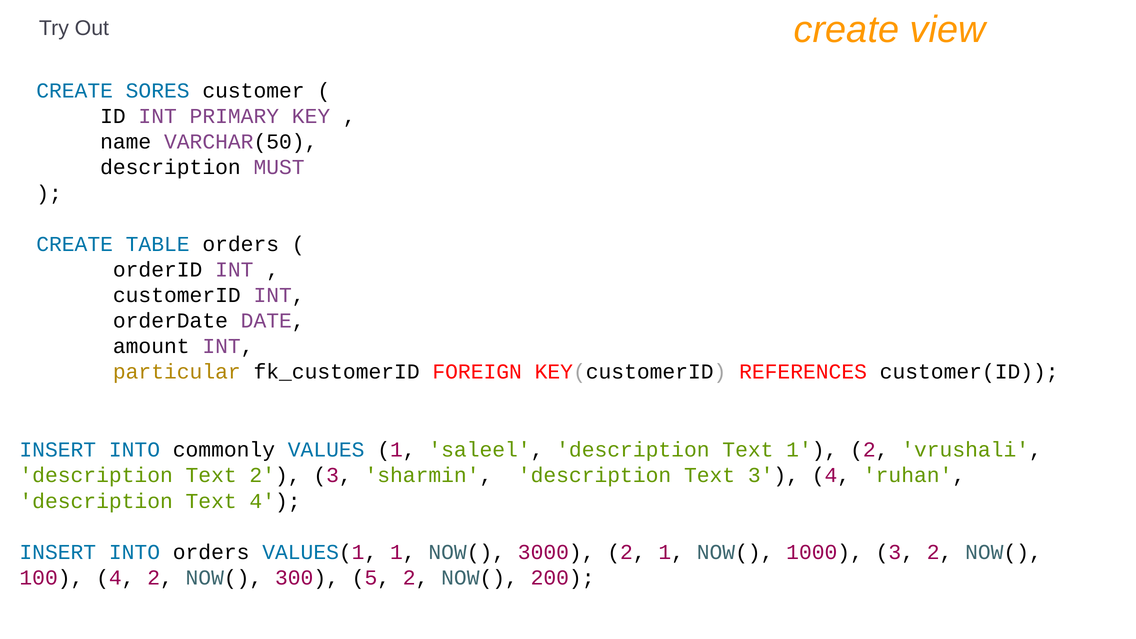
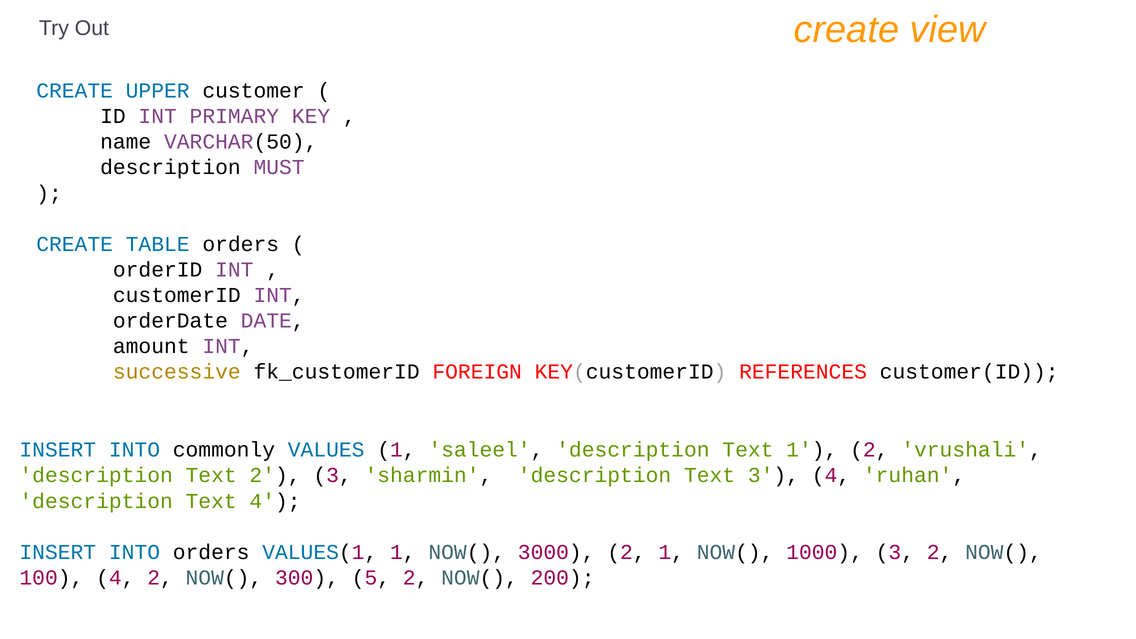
SORES: SORES -> UPPER
particular: particular -> successive
